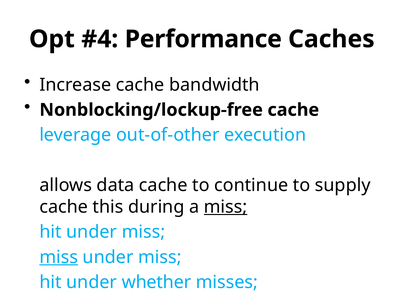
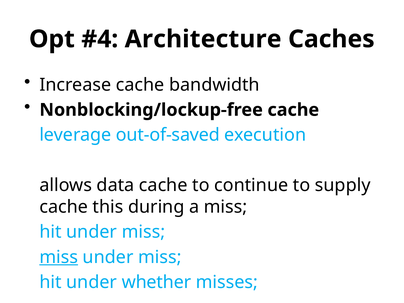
Performance: Performance -> Architecture
out-of-other: out-of-other -> out-of-saved
miss at (226, 207) underline: present -> none
